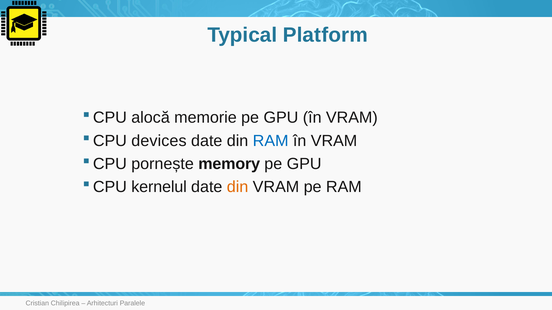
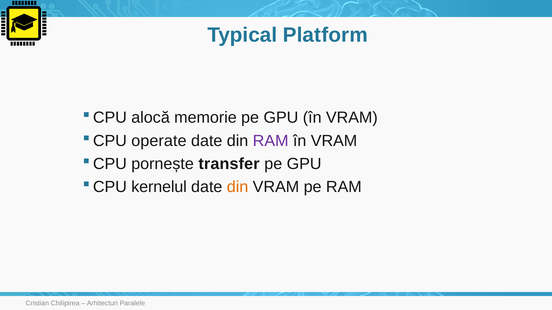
devices: devices -> operate
RAM at (271, 141) colour: blue -> purple
memory: memory -> transfer
